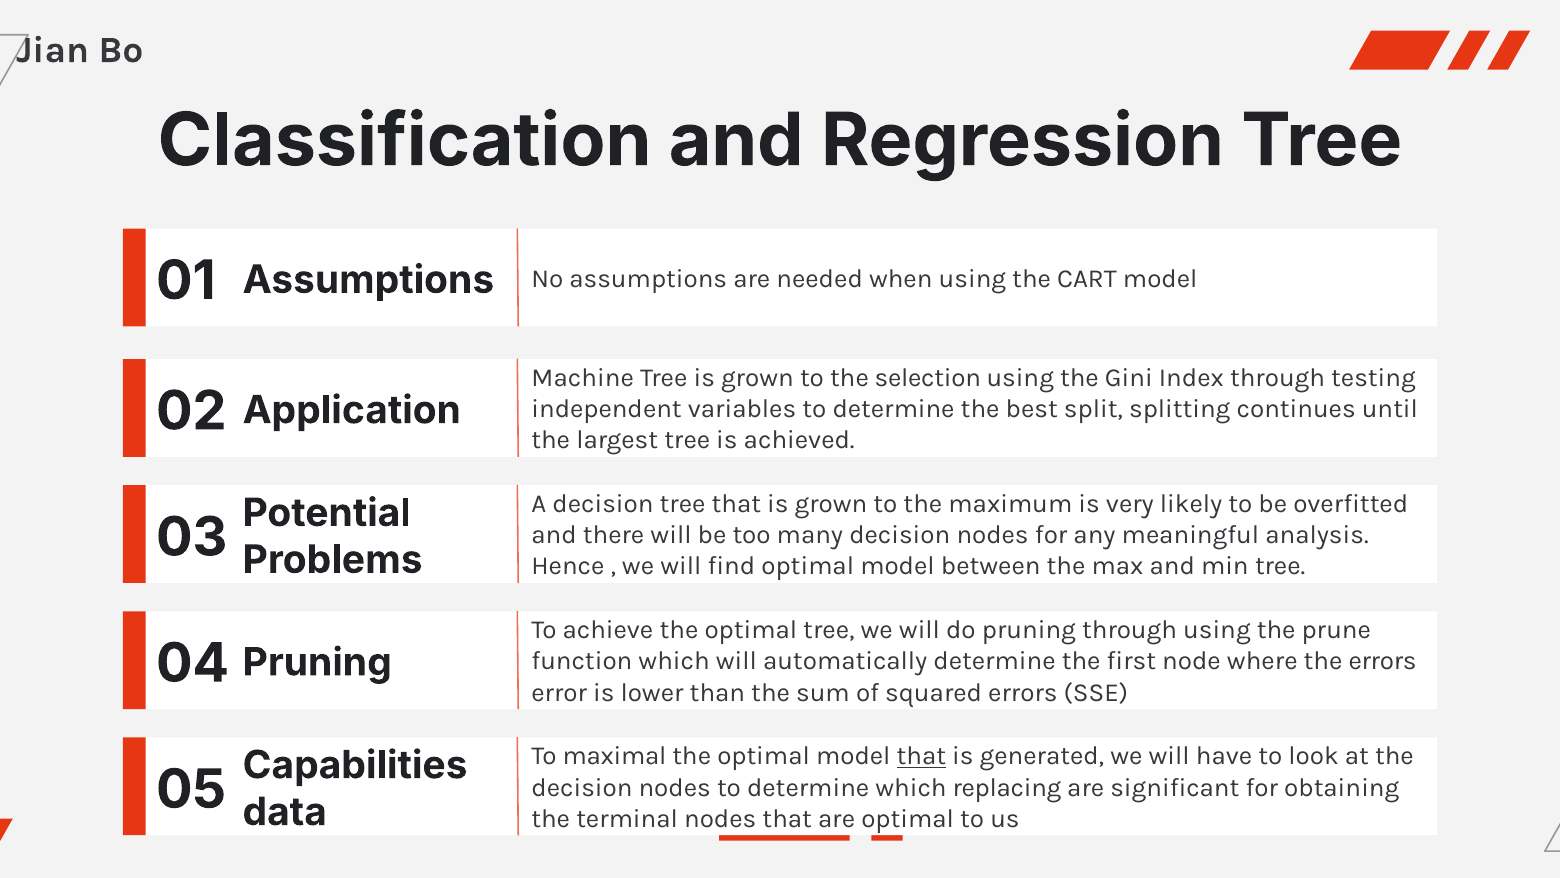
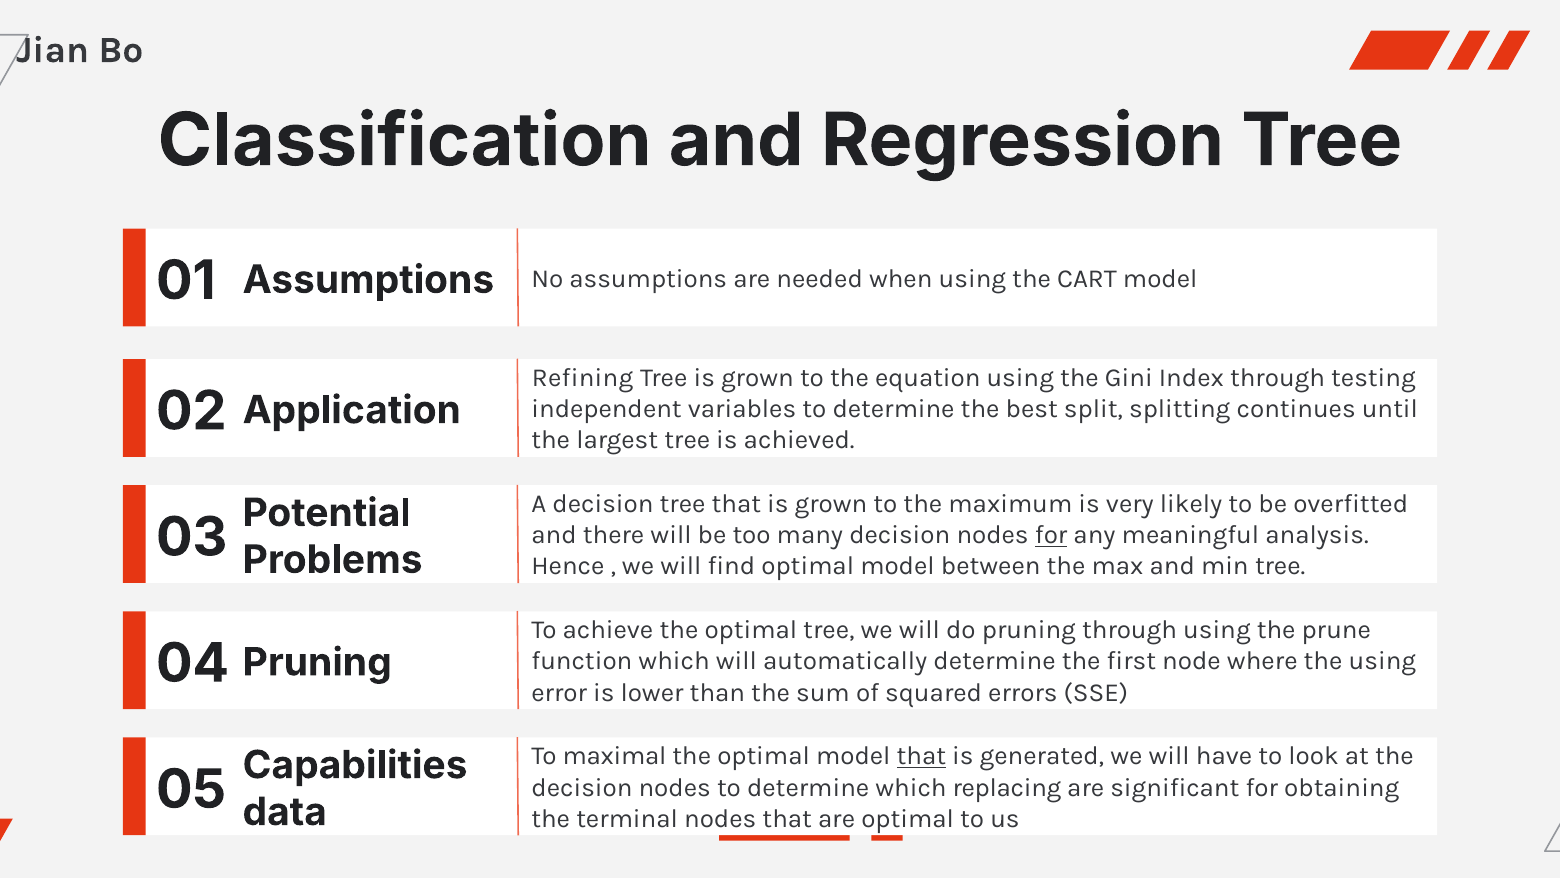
Machine: Machine -> Refining
selection: selection -> equation
for at (1051, 535) underline: none -> present
the errors: errors -> using
